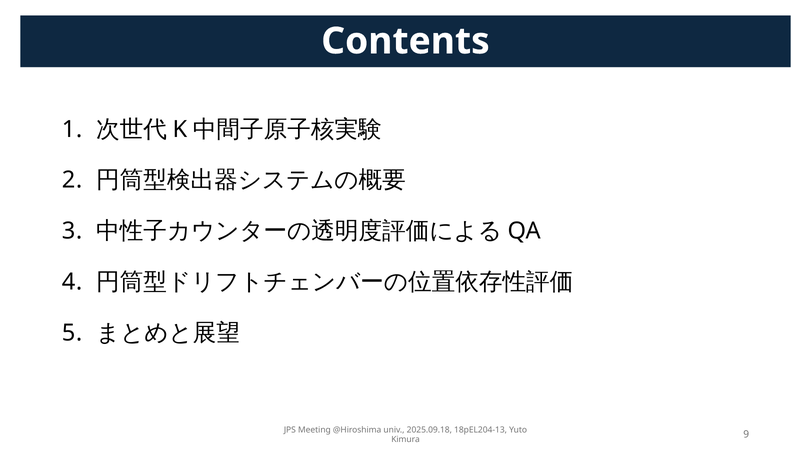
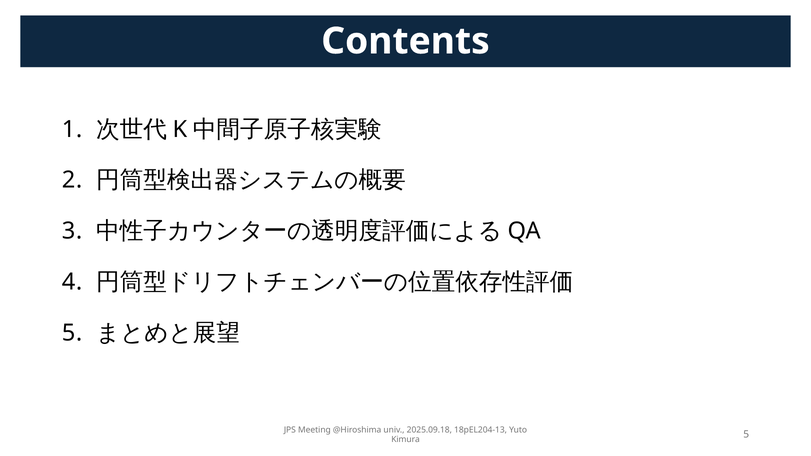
Kimura 9: 9 -> 5
